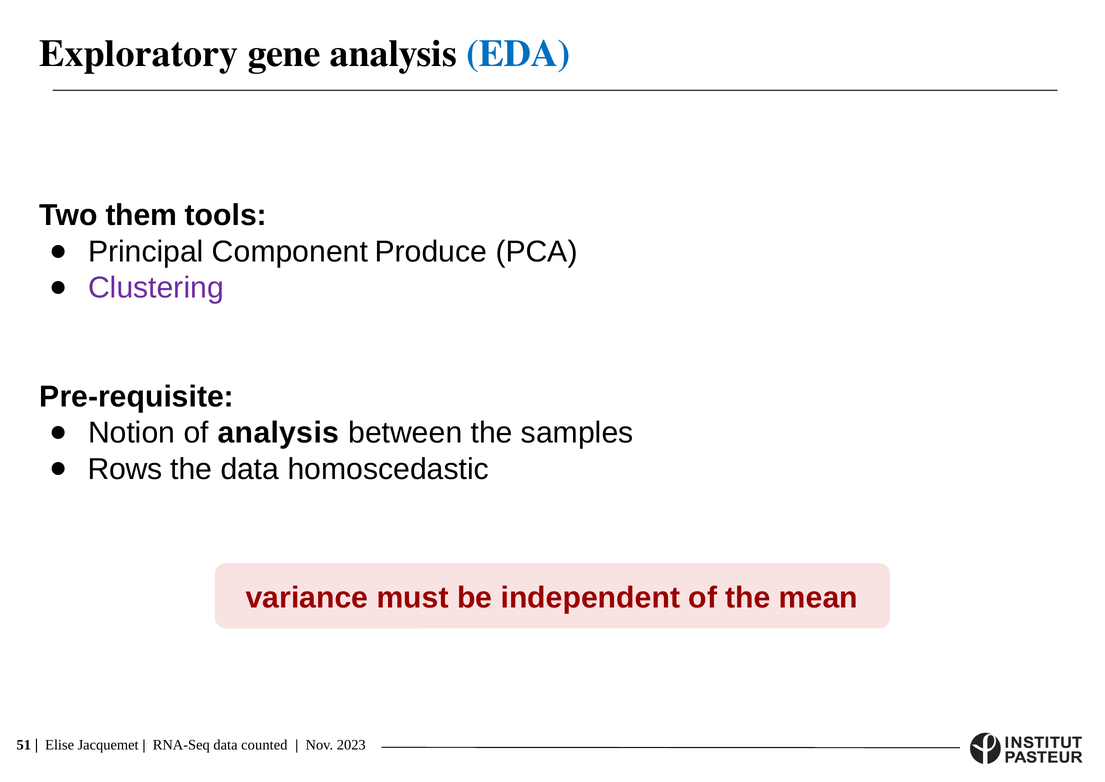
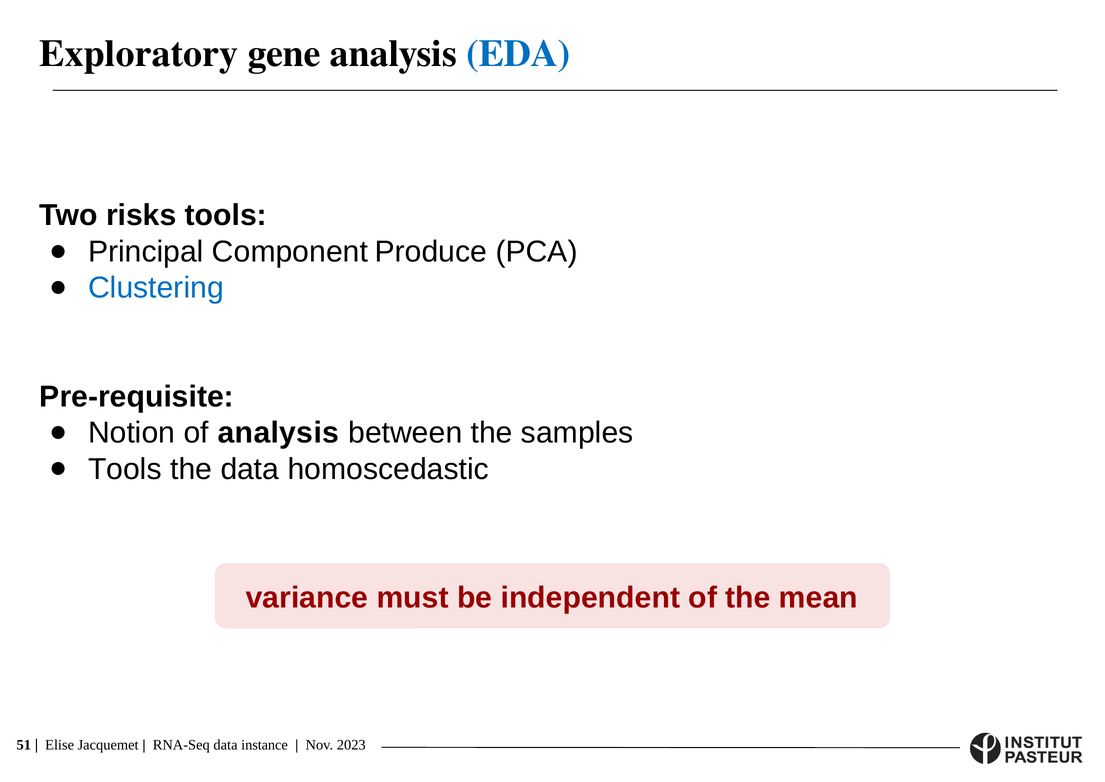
them: them -> risks
Clustering colour: purple -> blue
Rows at (125, 469): Rows -> Tools
counted: counted -> instance
